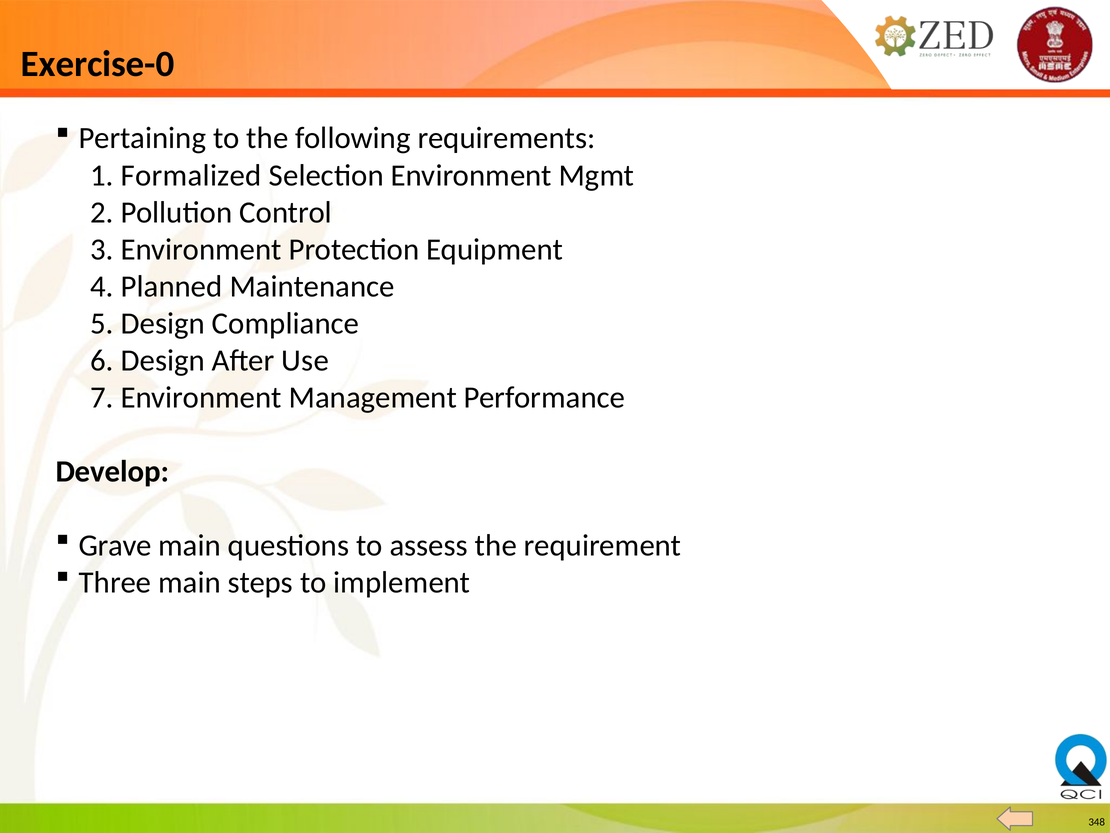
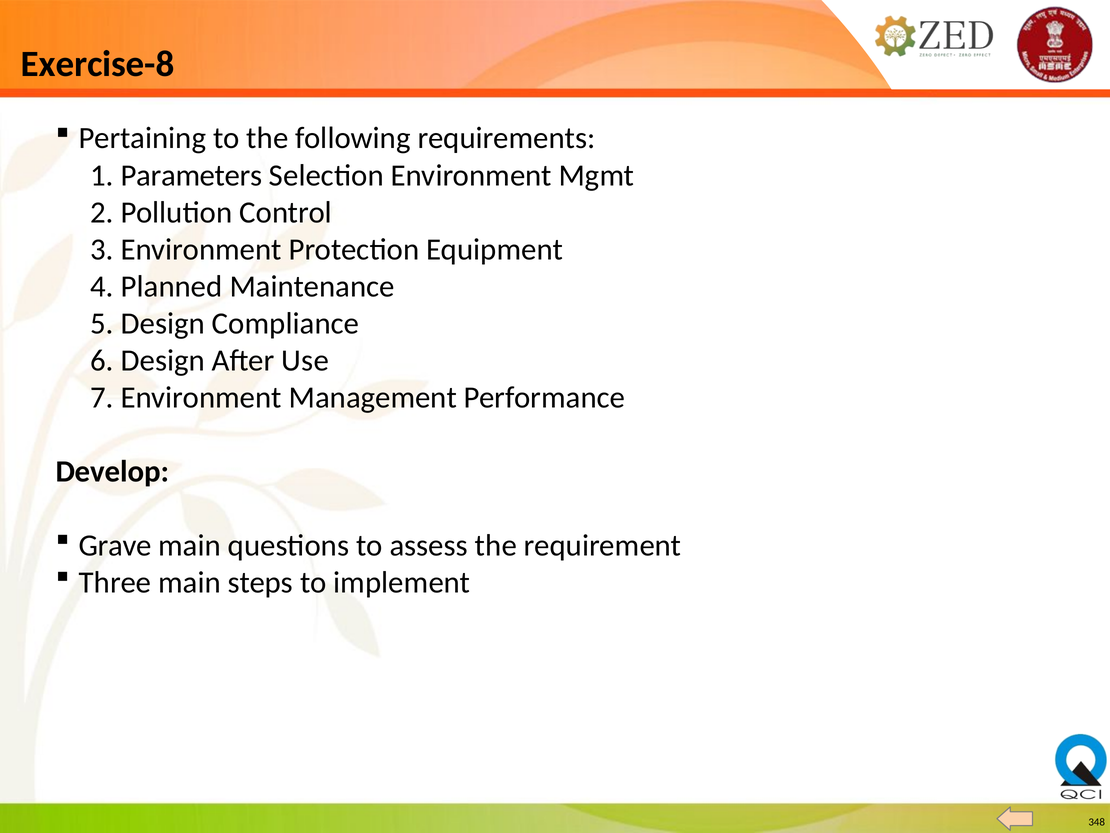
Exercise-0: Exercise-0 -> Exercise-8
Formalized: Formalized -> Parameters
